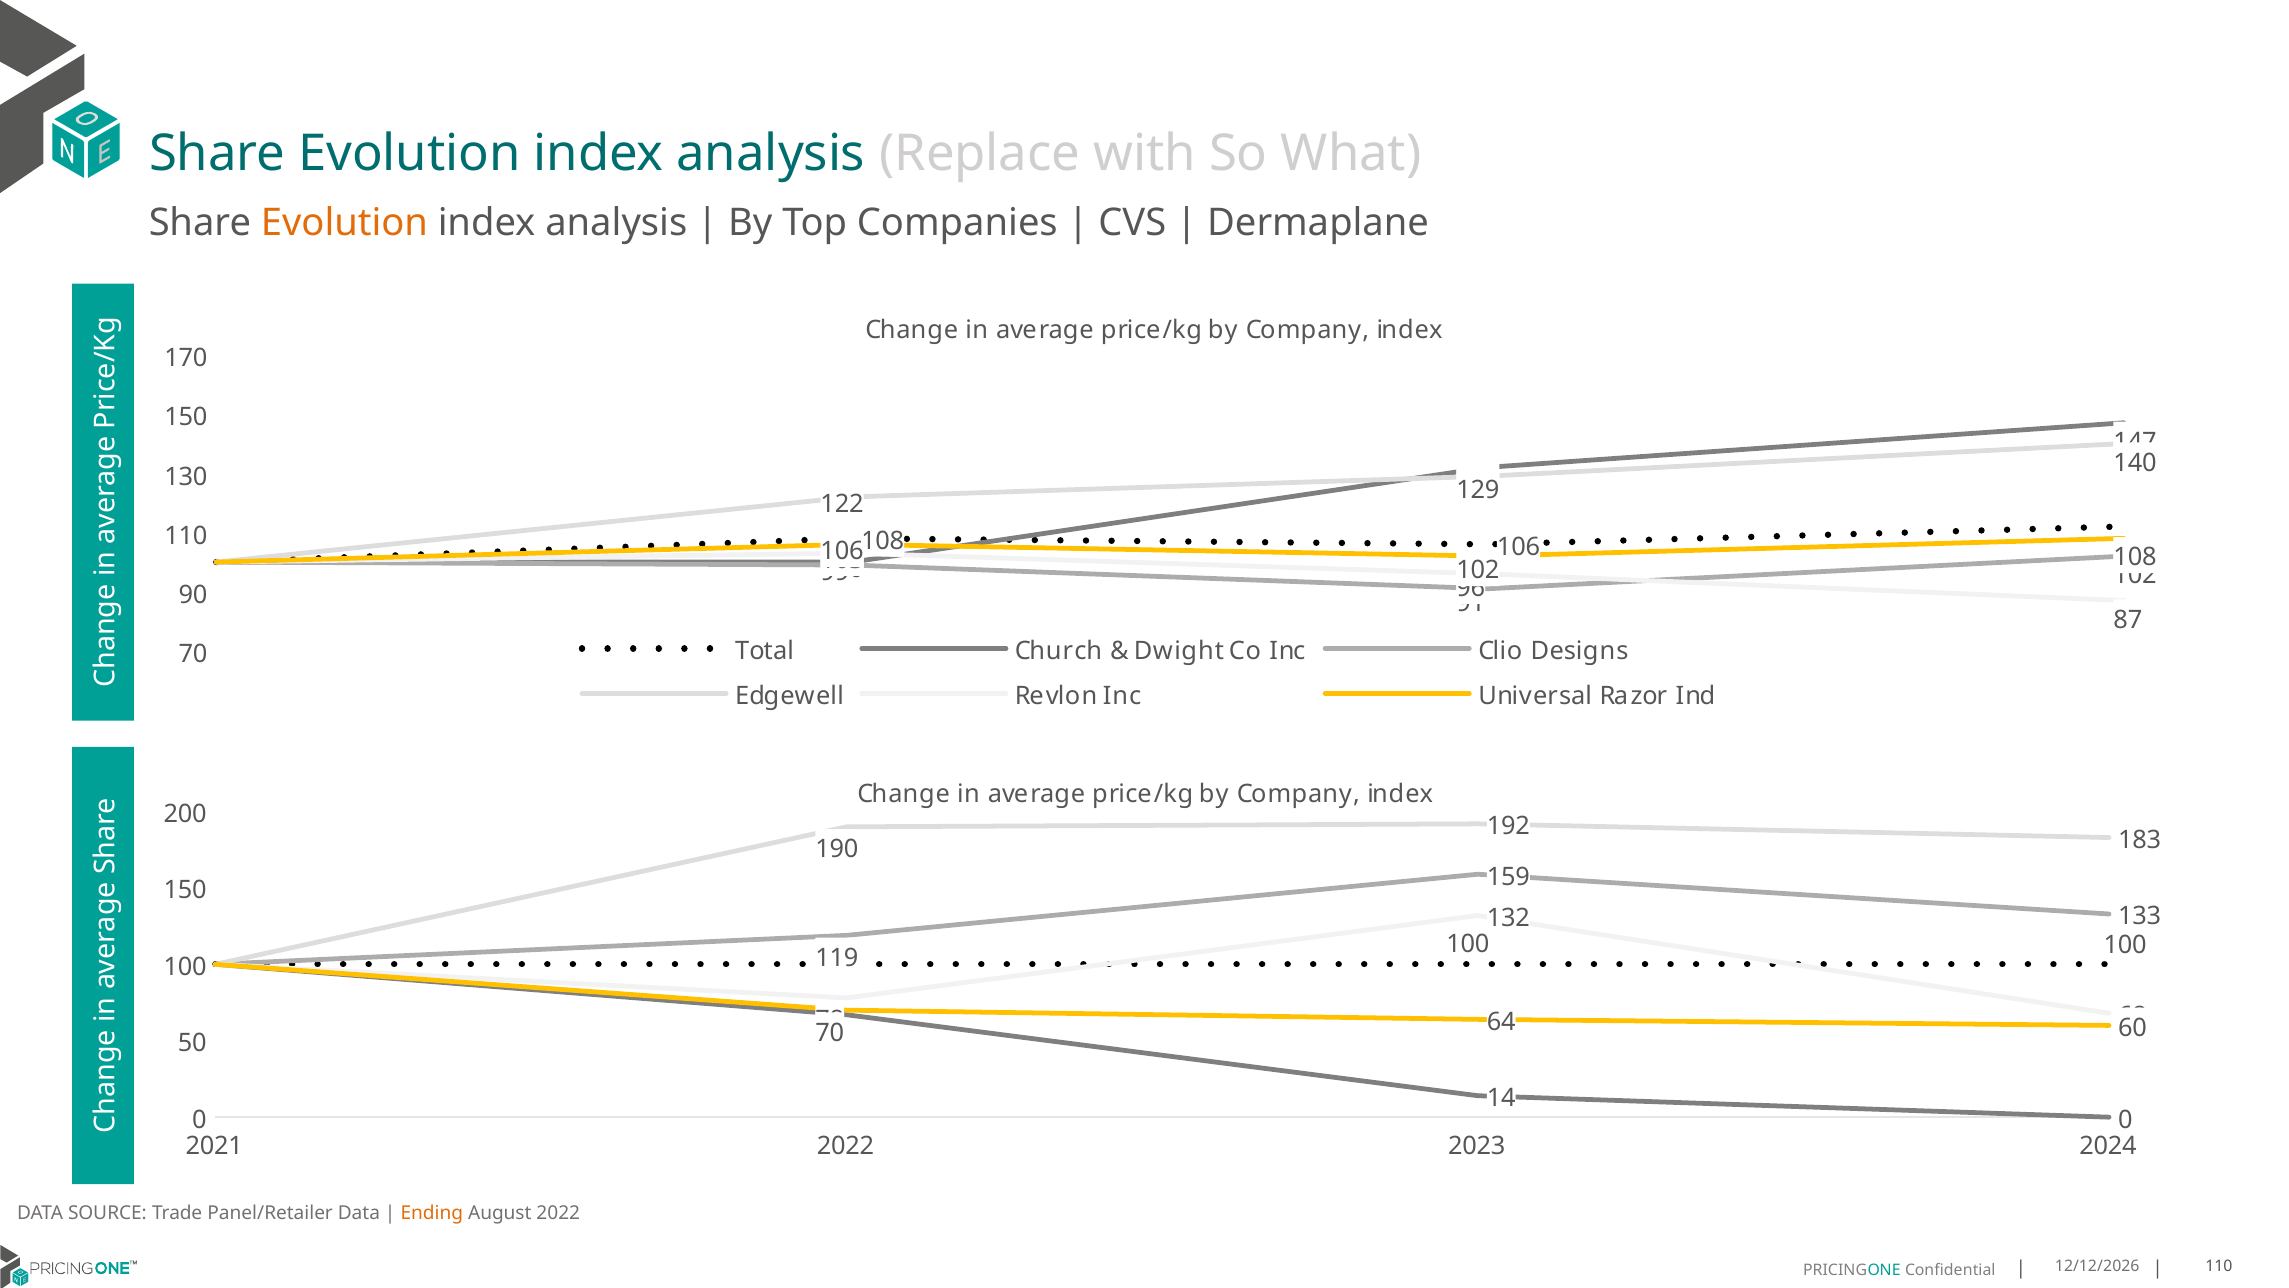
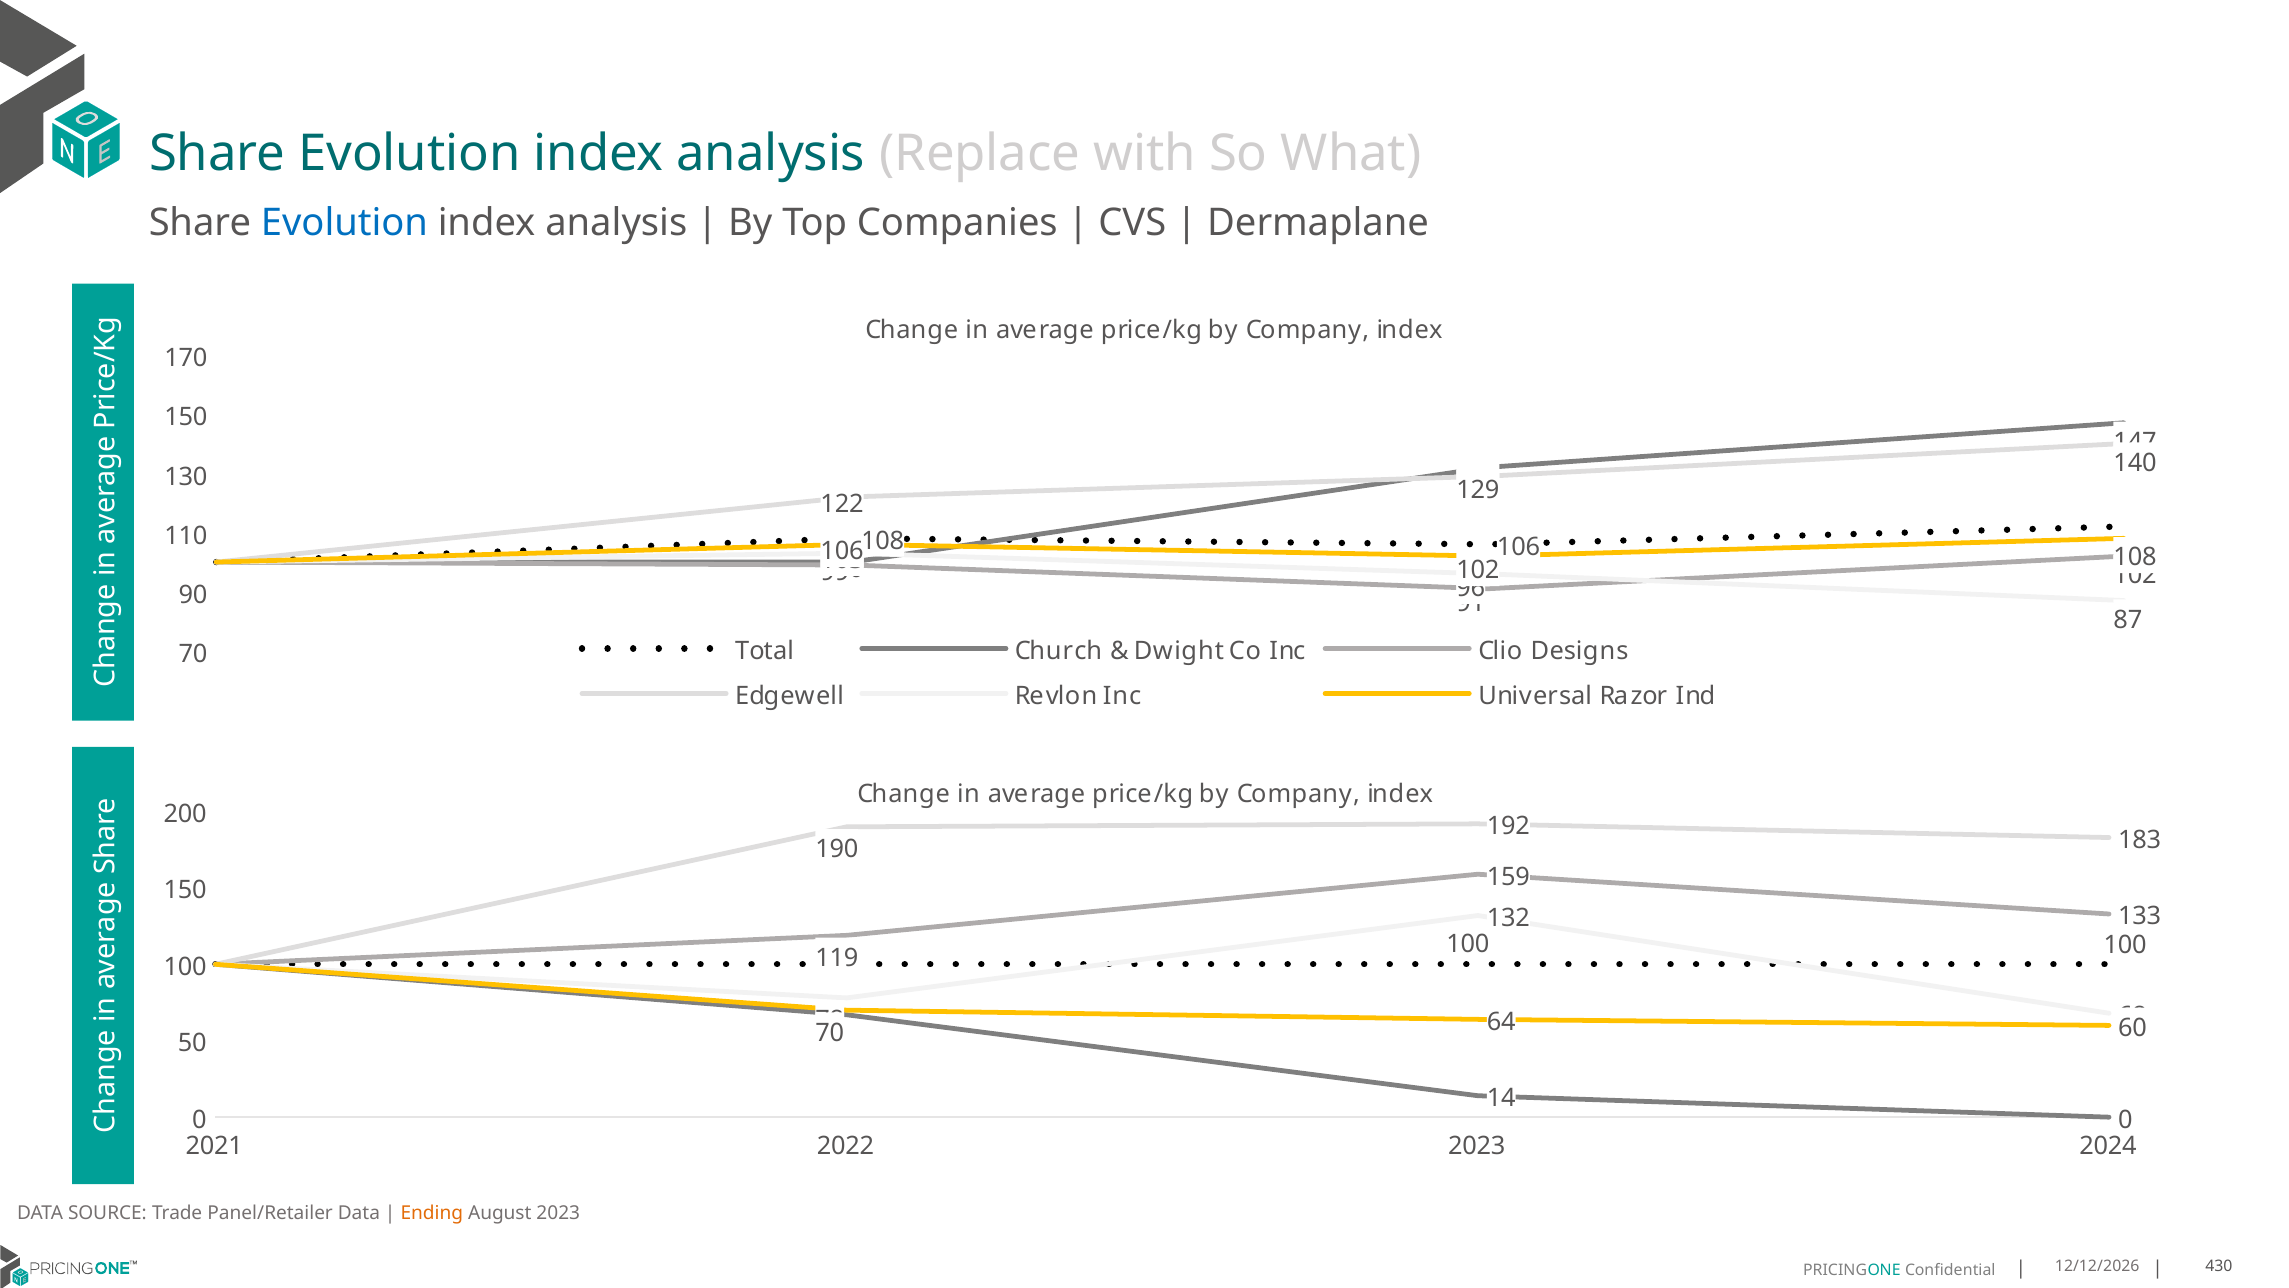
Evolution at (345, 223) colour: orange -> blue
August 2022: 2022 -> 2023
110 at (2219, 1266): 110 -> 430
